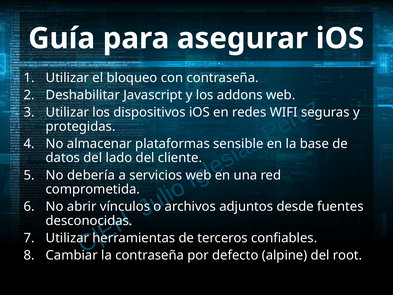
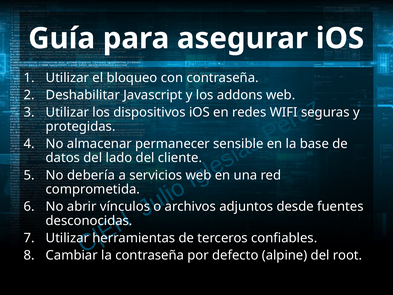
plataformas: plataformas -> permanecer
